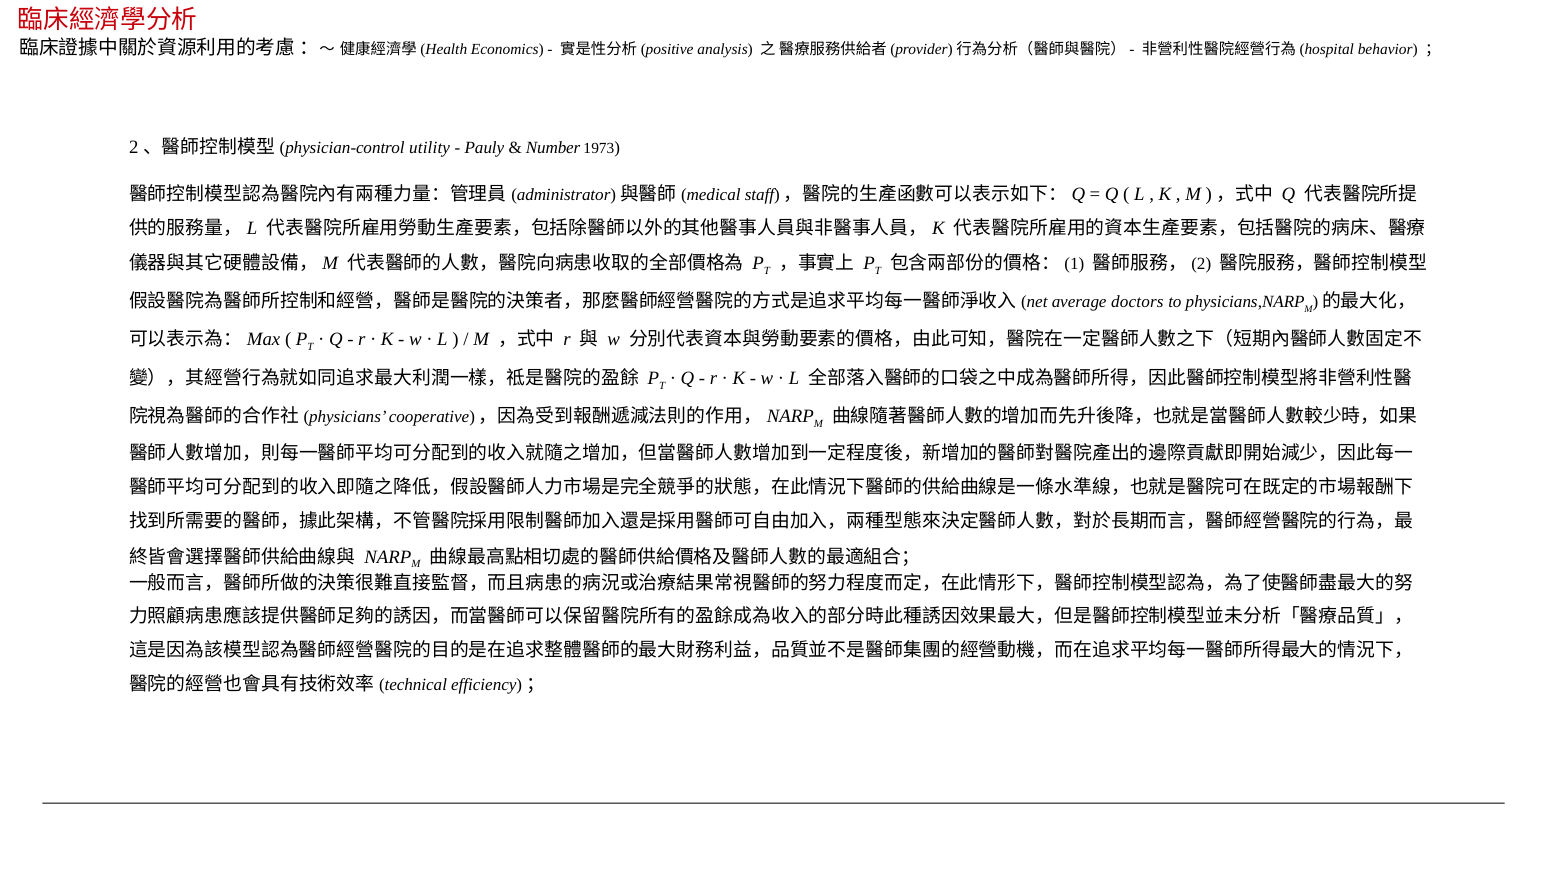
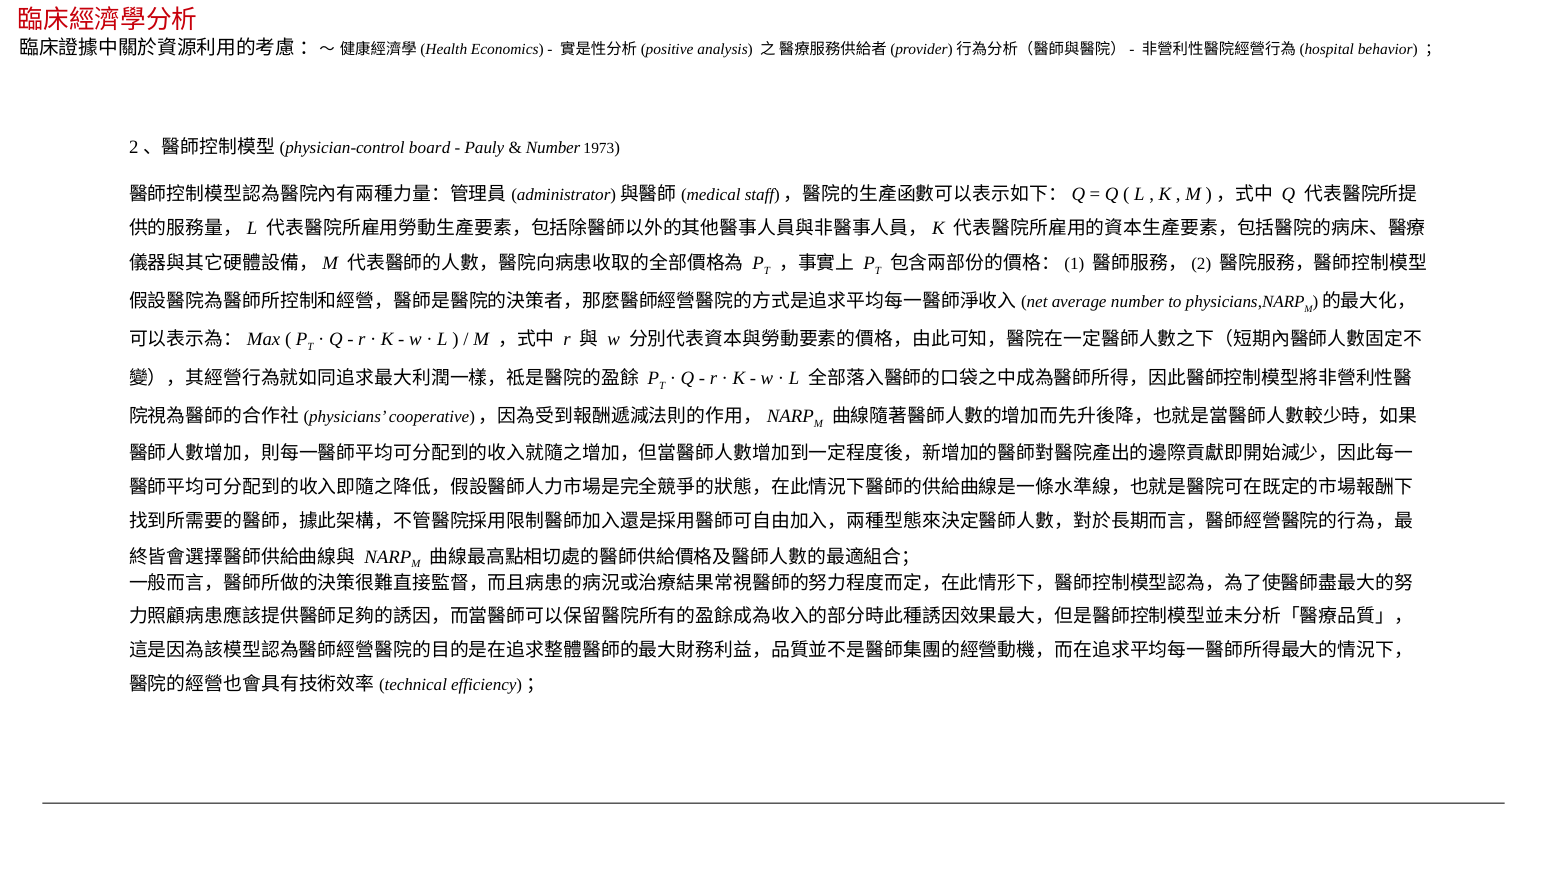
utility: utility -> board
average doctors: doctors -> number
